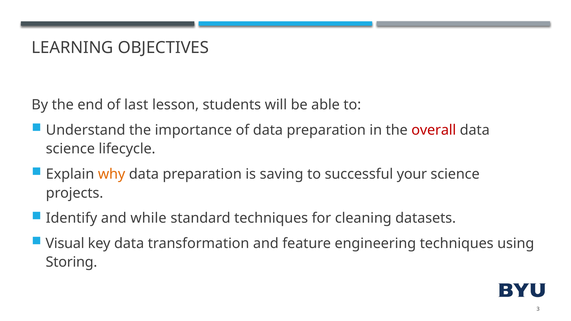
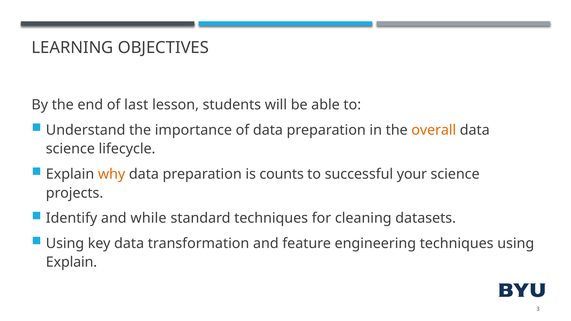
overall colour: red -> orange
saving: saving -> counts
Visual at (65, 244): Visual -> Using
Storing at (71, 262): Storing -> Explain
